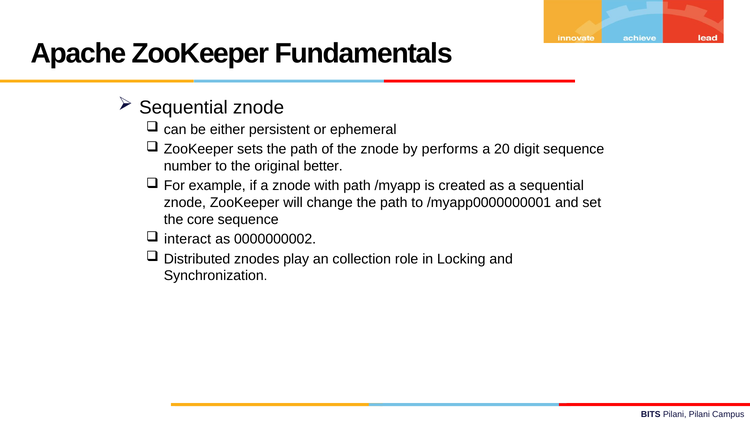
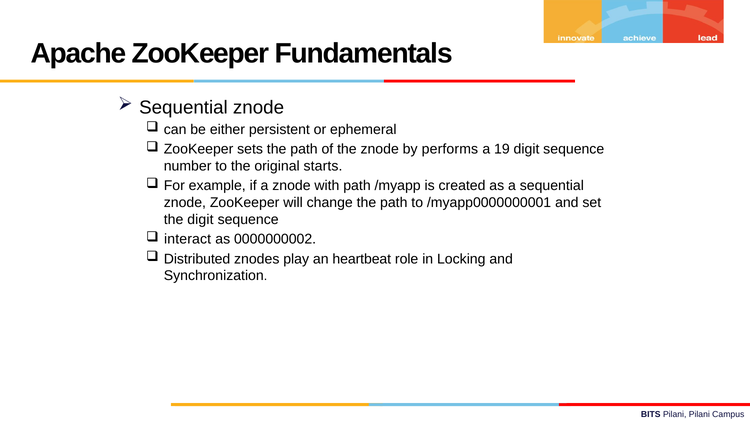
20: 20 -> 19
better: better -> starts
the core: core -> digit
collection: collection -> heartbeat
